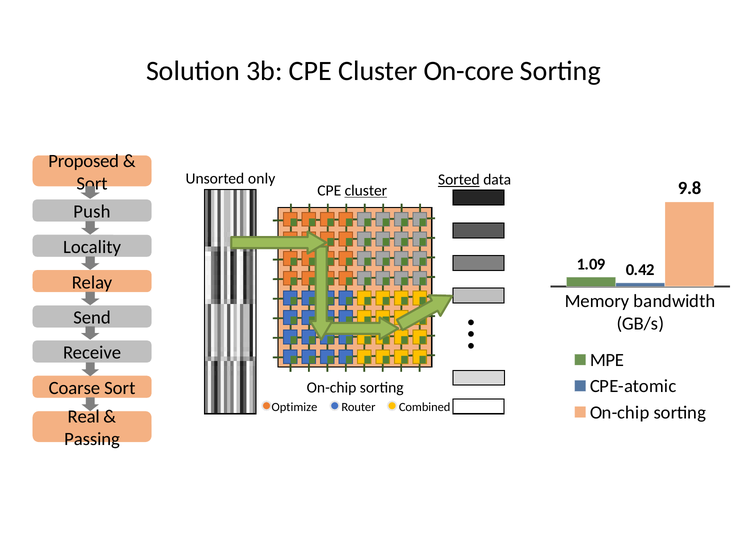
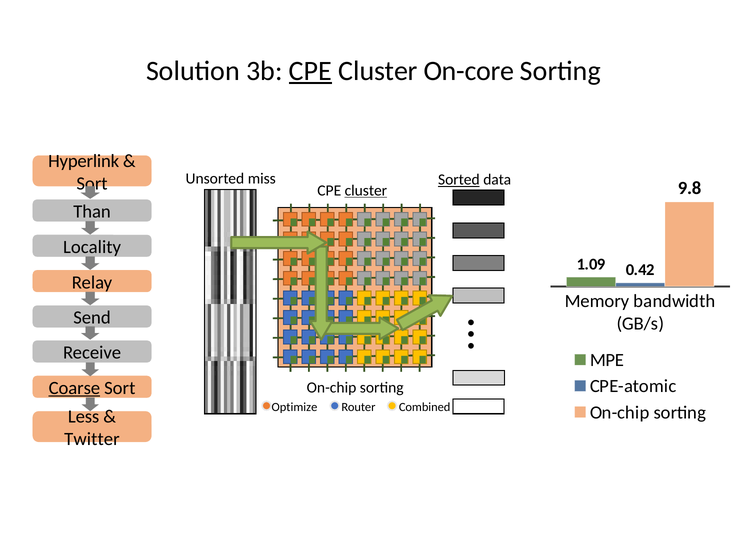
CPE at (310, 71) underline: none -> present
Proposed: Proposed -> Hyperlink
only: only -> miss
Push: Push -> Than
Coarse underline: none -> present
Real: Real -> Less
Passing: Passing -> Twitter
